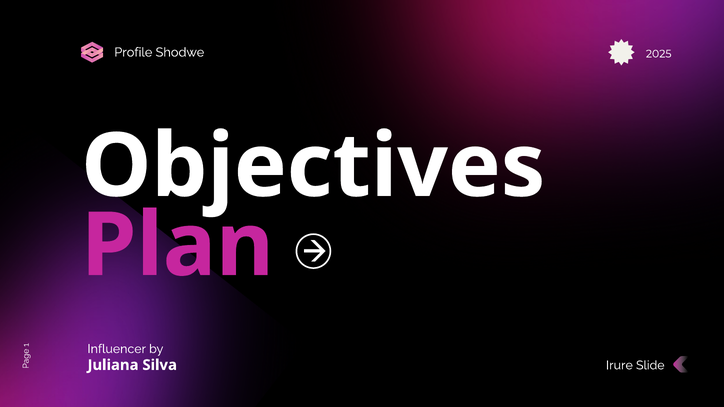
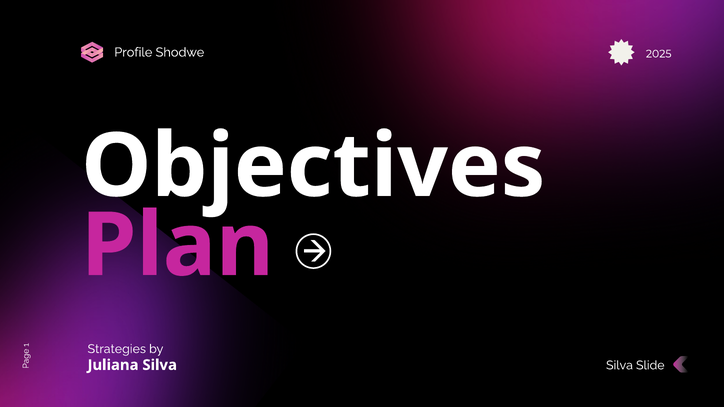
Influencer: Influencer -> Strategies
Irure at (619, 365): Irure -> Silva
